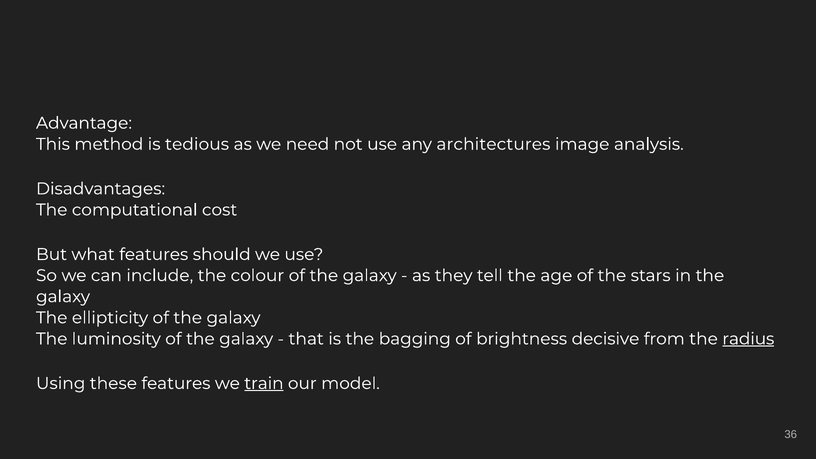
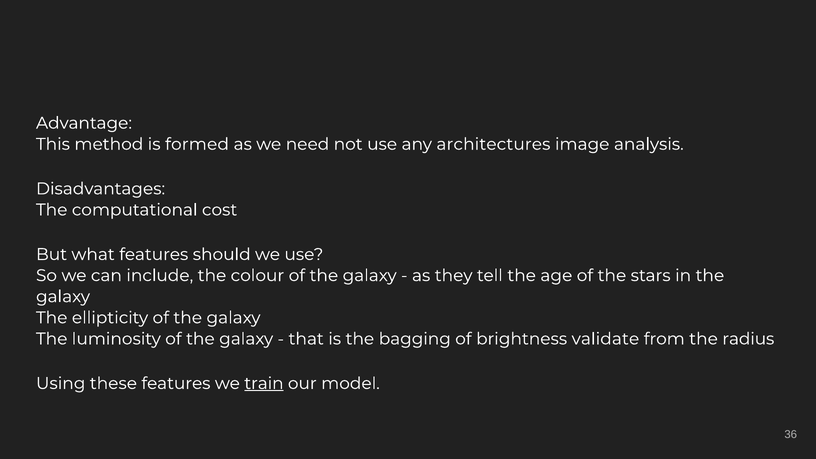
tedious: tedious -> formed
decisive: decisive -> validate
radius underline: present -> none
